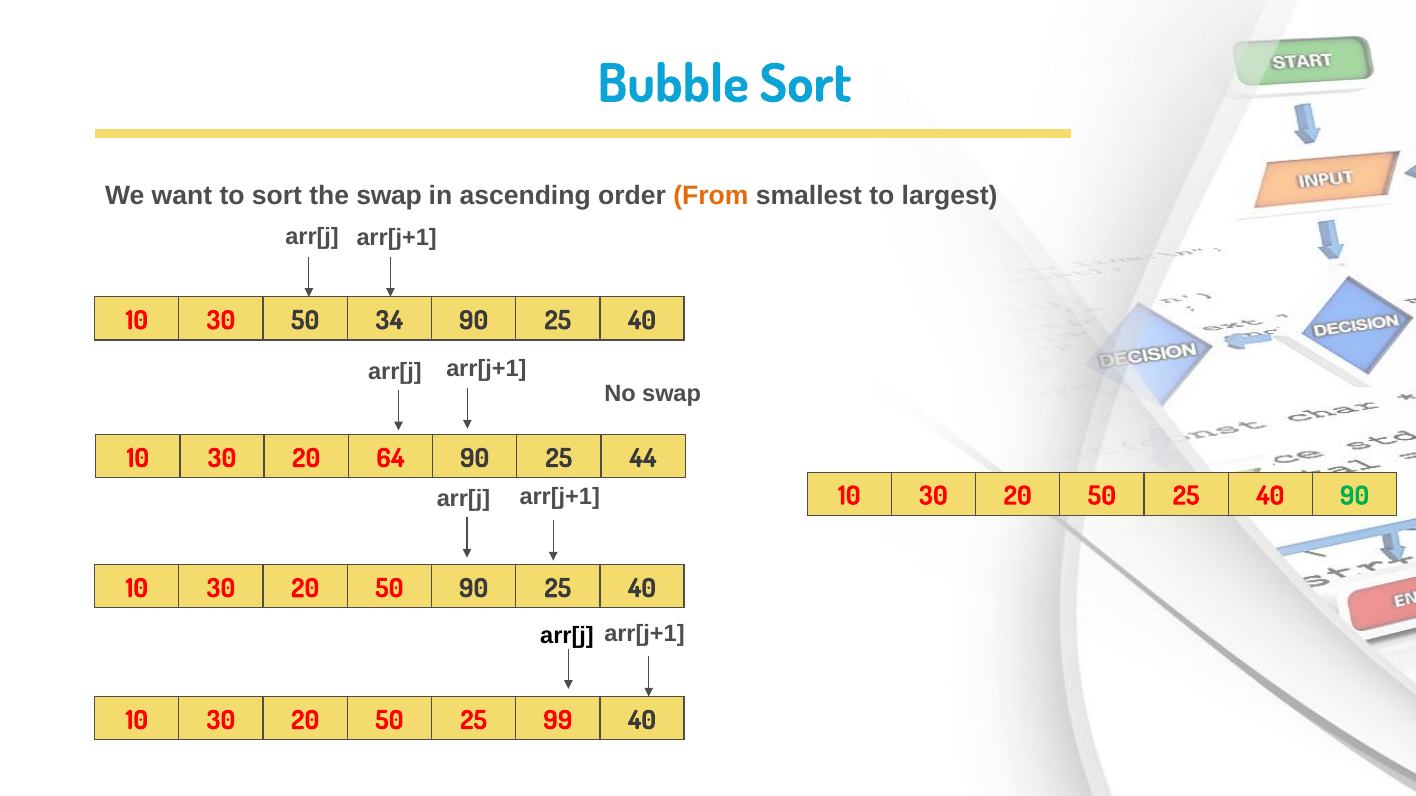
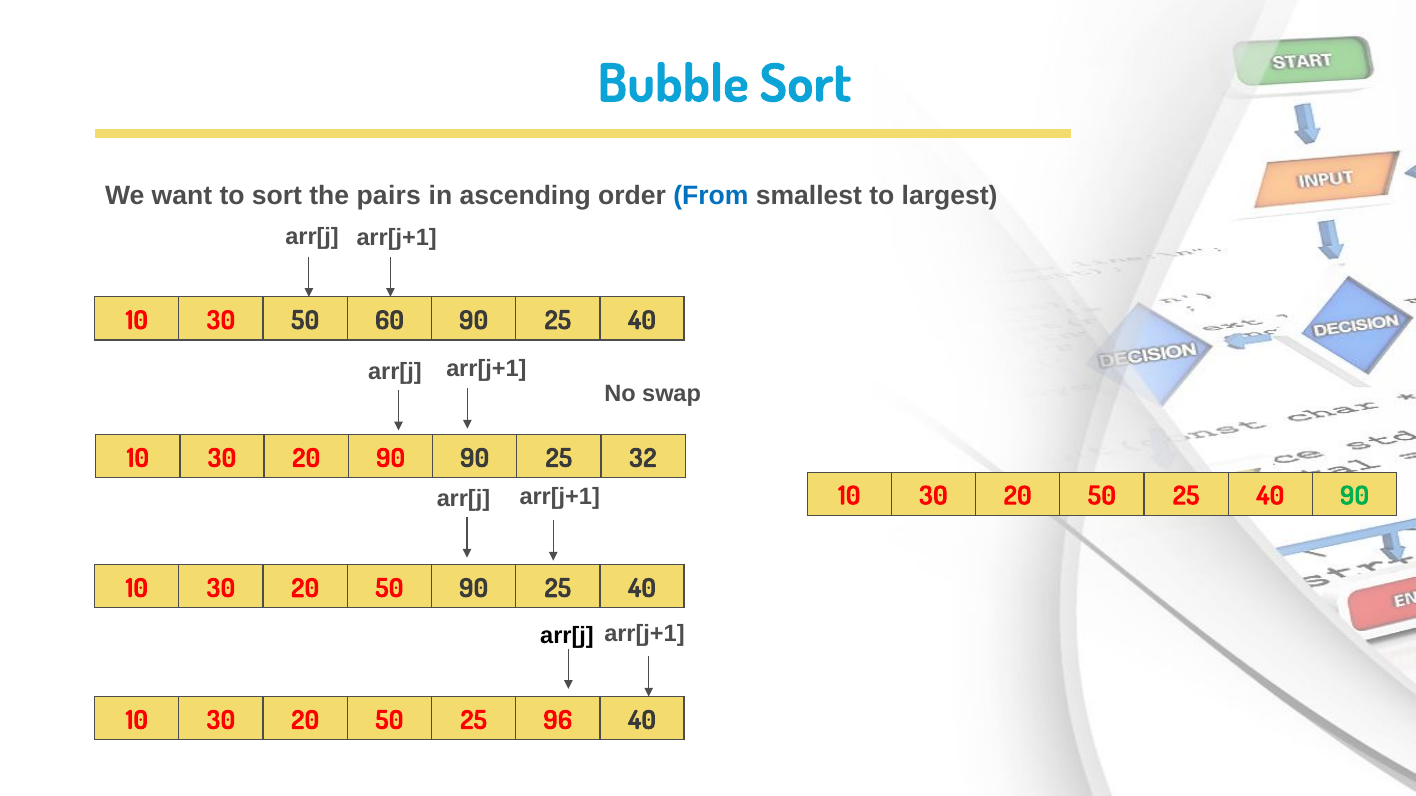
the swap: swap -> pairs
From colour: orange -> blue
34: 34 -> 60
20 64: 64 -> 90
44: 44 -> 32
99: 99 -> 96
